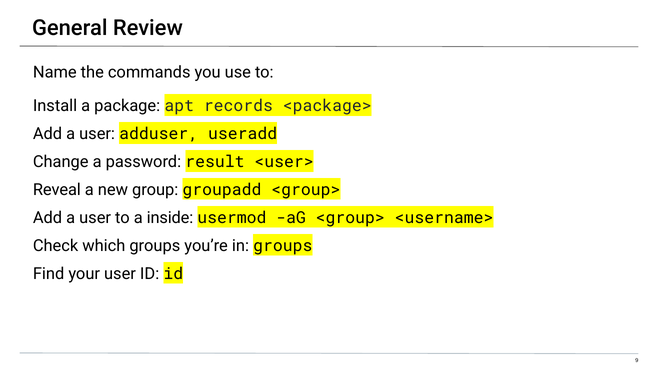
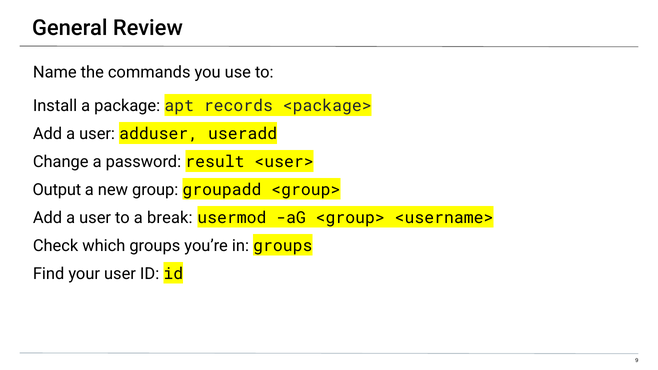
Reveal: Reveal -> Output
inside: inside -> break
